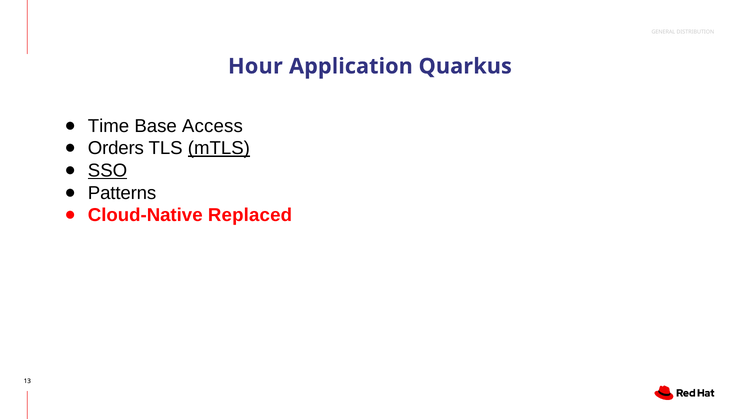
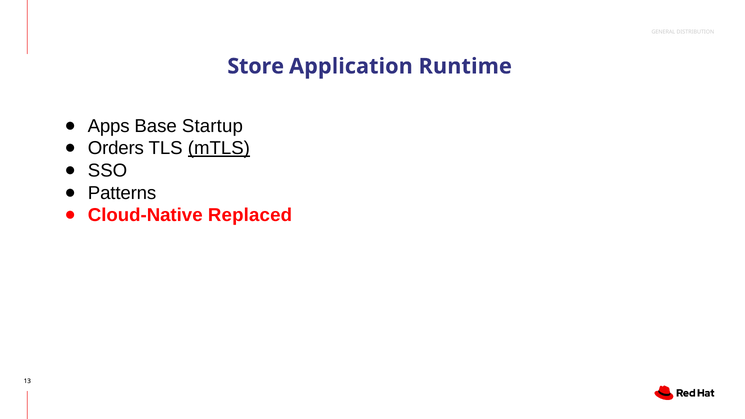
Hour: Hour -> Store
Quarkus: Quarkus -> Runtime
Time: Time -> Apps
Access: Access -> Startup
SSO underline: present -> none
